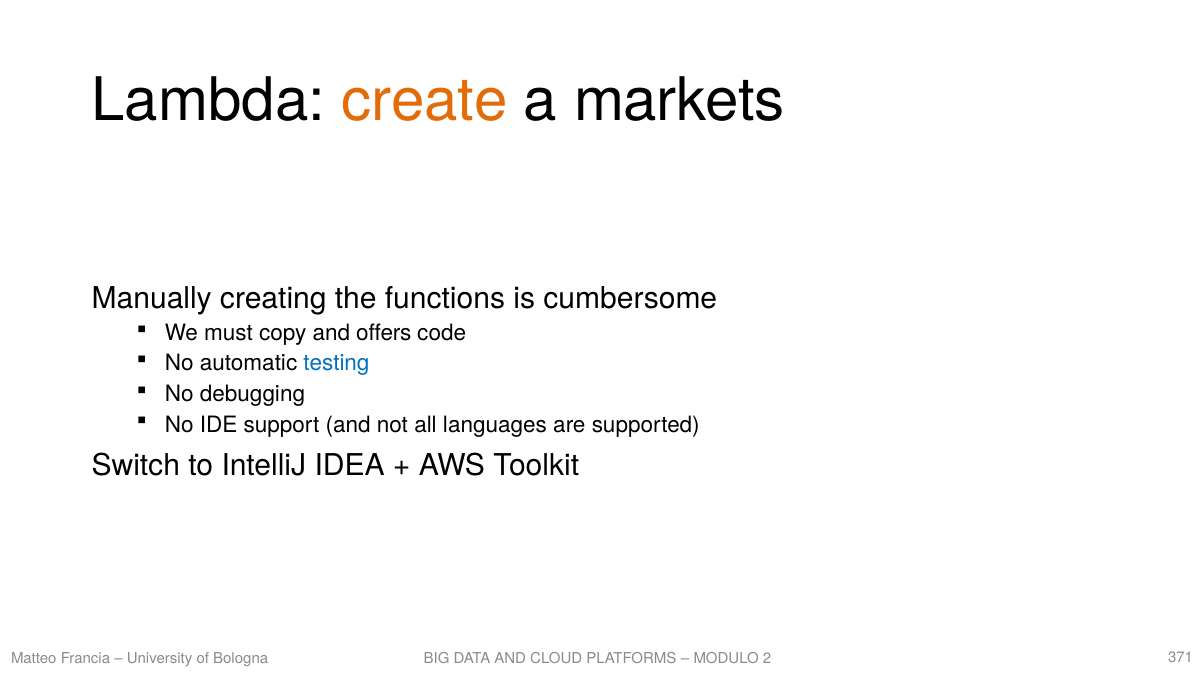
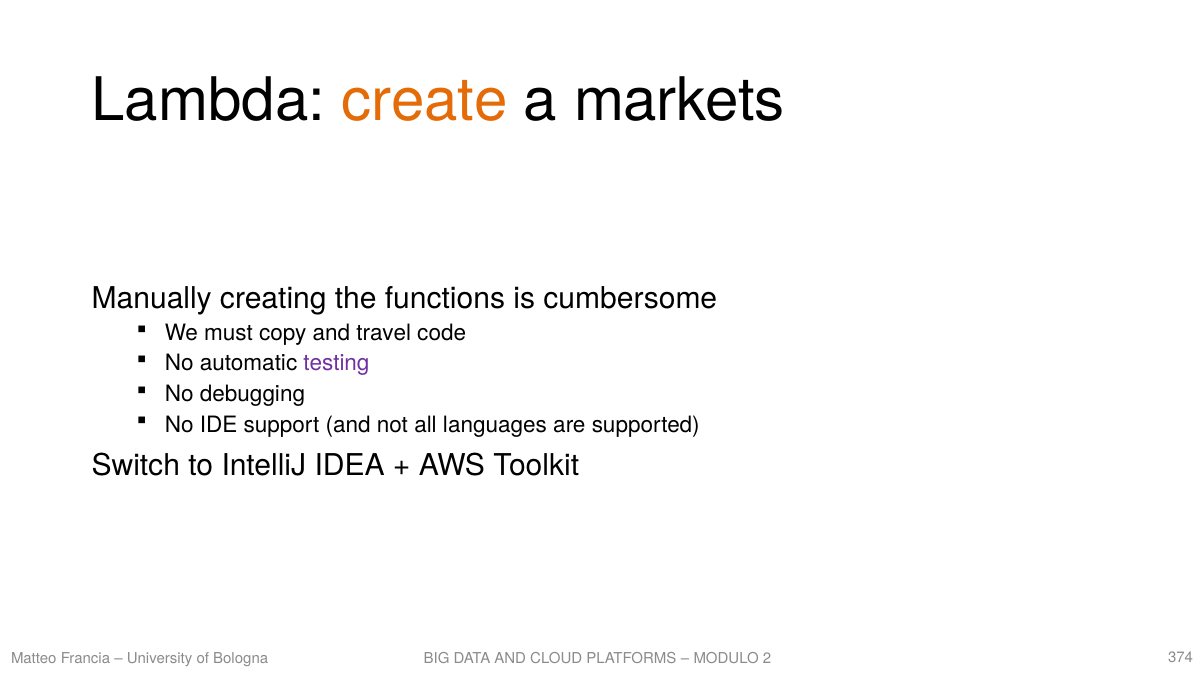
offers: offers -> travel
testing colour: blue -> purple
371: 371 -> 374
